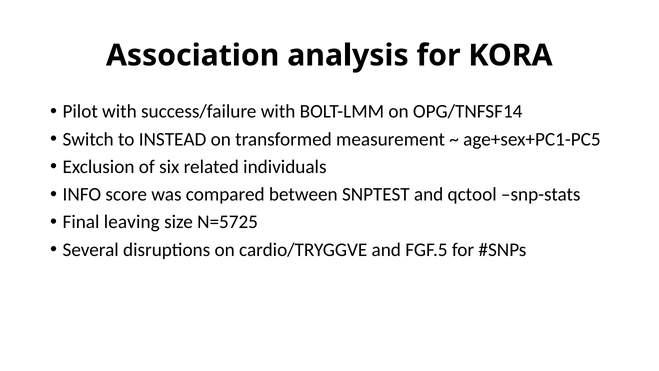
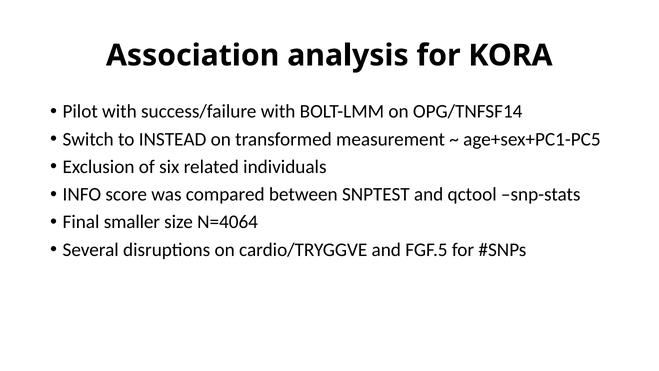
leaving: leaving -> smaller
N=5725: N=5725 -> N=4064
